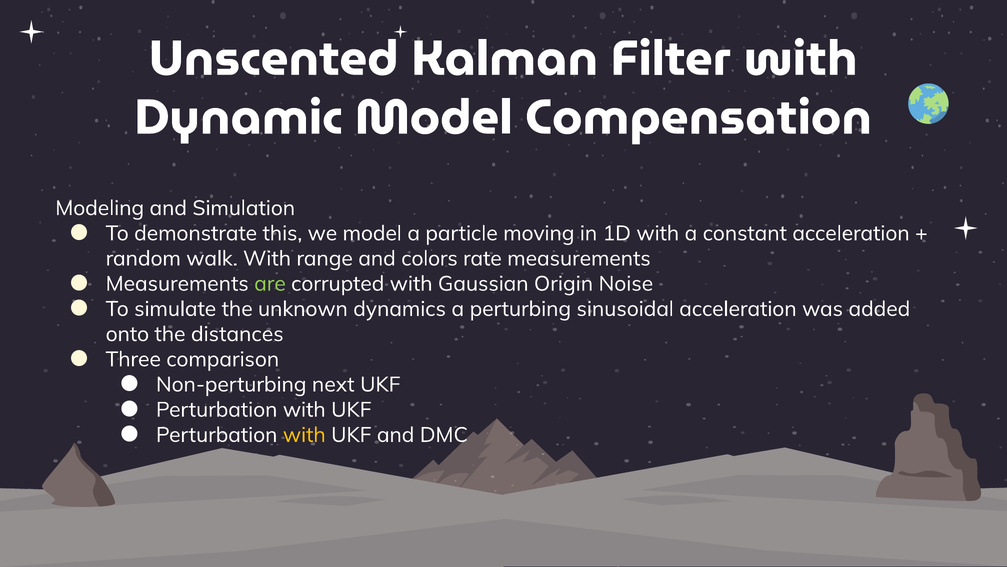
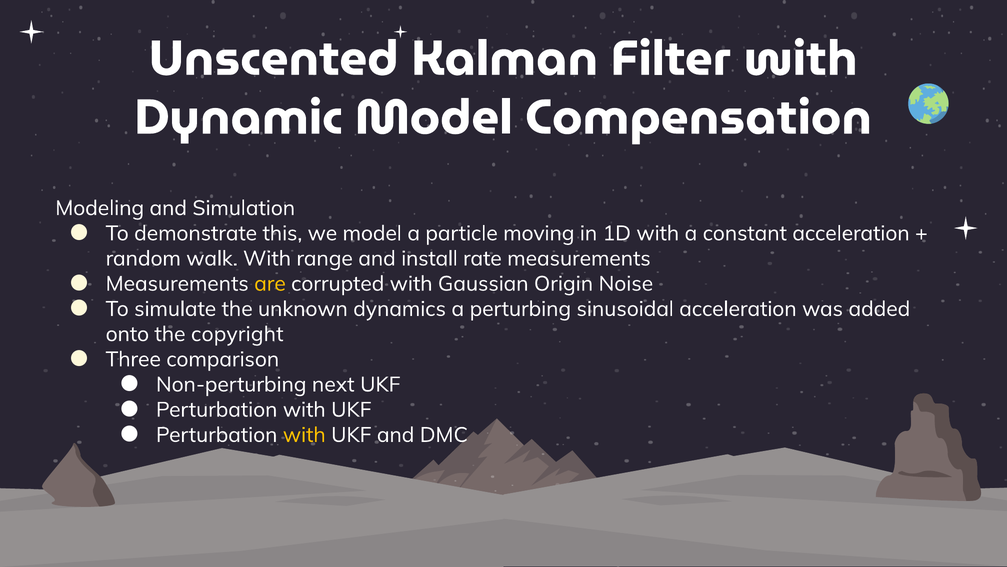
colors: colors -> install
are colour: light green -> yellow
distances: distances -> copyright
